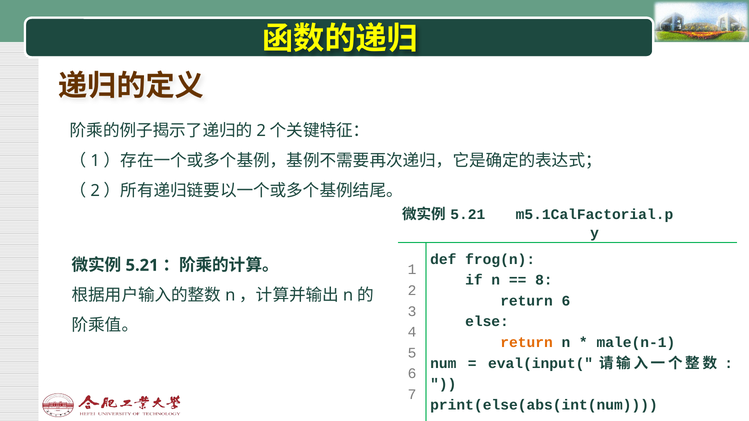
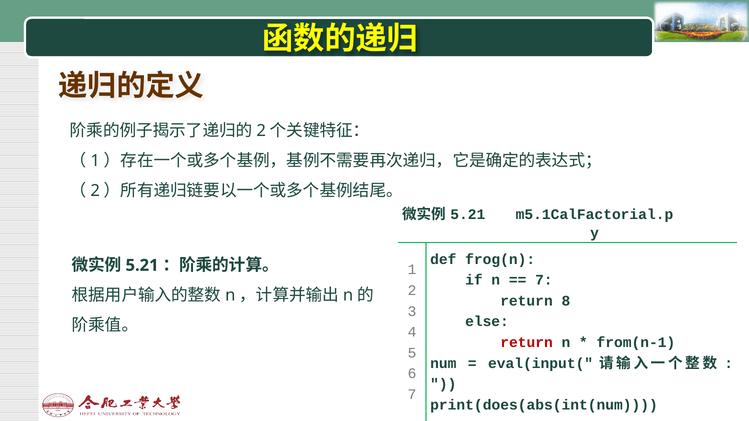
8 at (544, 280): 8 -> 7
return 6: 6 -> 8
return at (527, 343) colour: orange -> red
male(n-1: male(n-1 -> from(n-1
print(else(abs(int(num: print(else(abs(int(num -> print(does(abs(int(num
